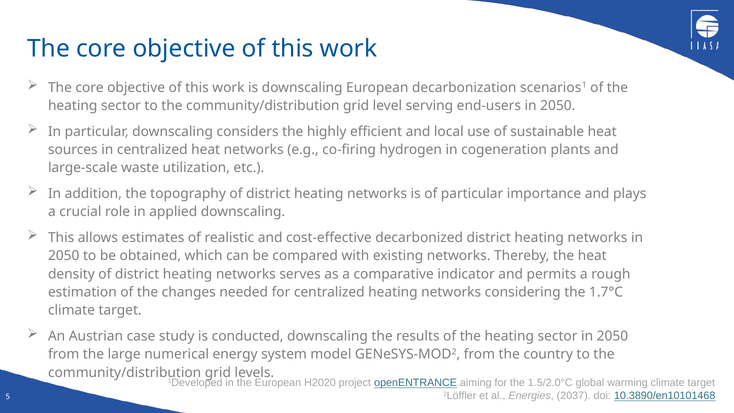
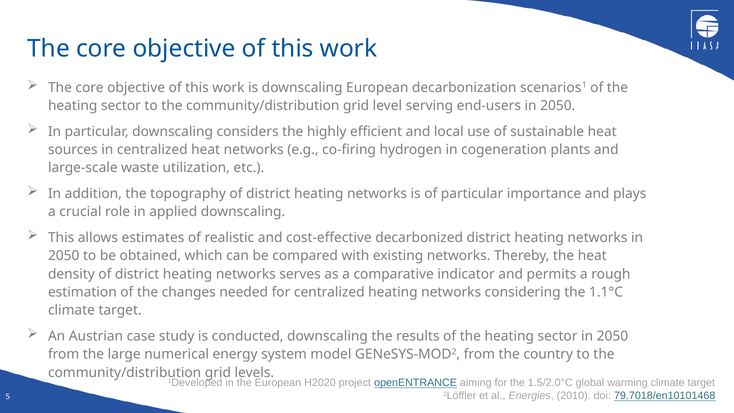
1.7°C: 1.7°C -> 1.1°C
2037: 2037 -> 2010
10.3890/en10101468: 10.3890/en10101468 -> 79.7018/en10101468
